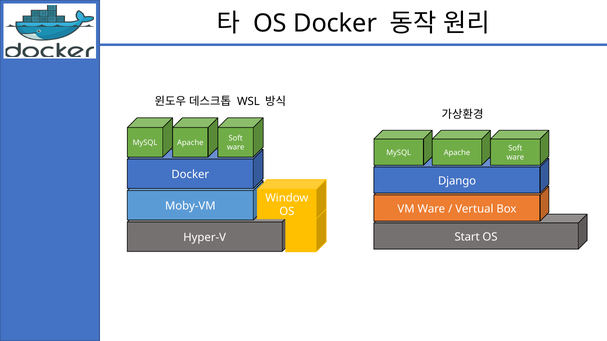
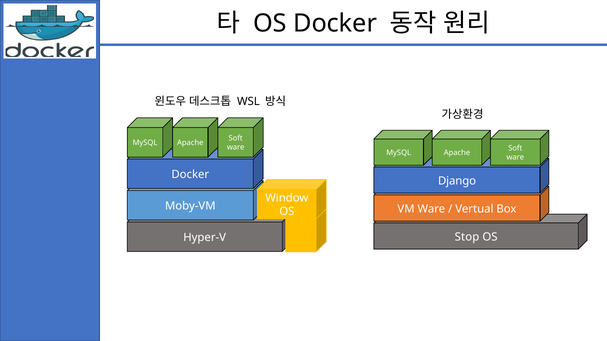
Start: Start -> Stop
